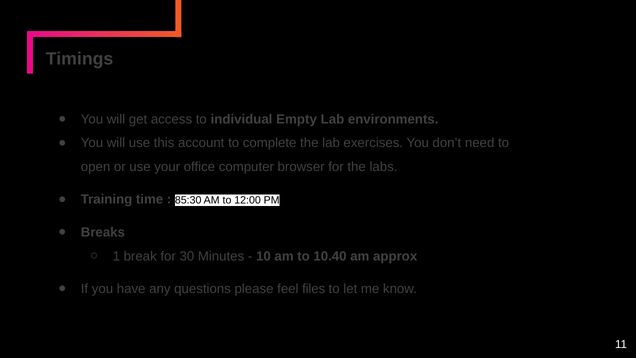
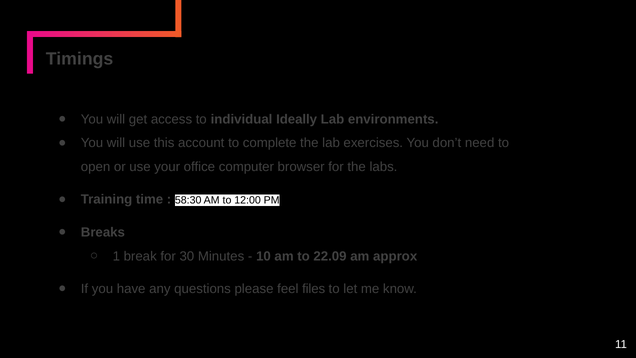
Empty: Empty -> Ideally
85:30: 85:30 -> 58:30
10.40: 10.40 -> 22.09
